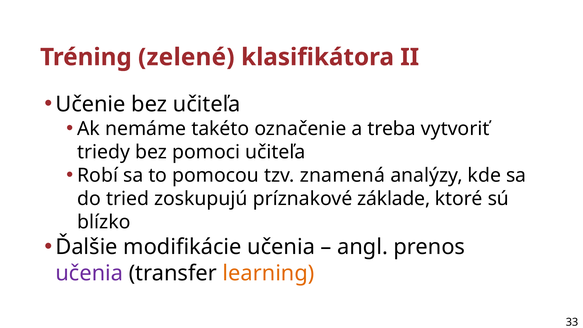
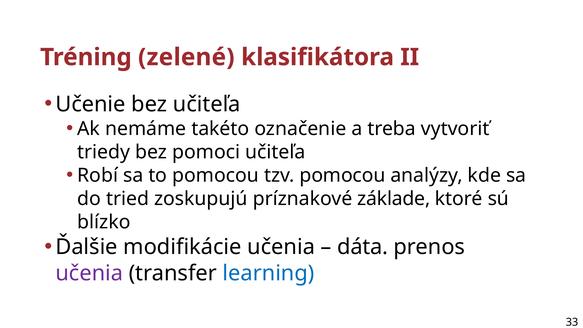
tzv znamená: znamená -> pomocou
angl: angl -> dáta
learning colour: orange -> blue
